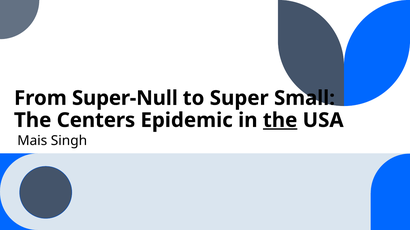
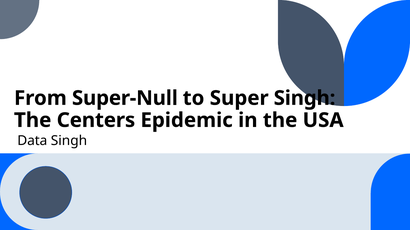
Super Small: Small -> Singh
the at (280, 121) underline: present -> none
Mais: Mais -> Data
